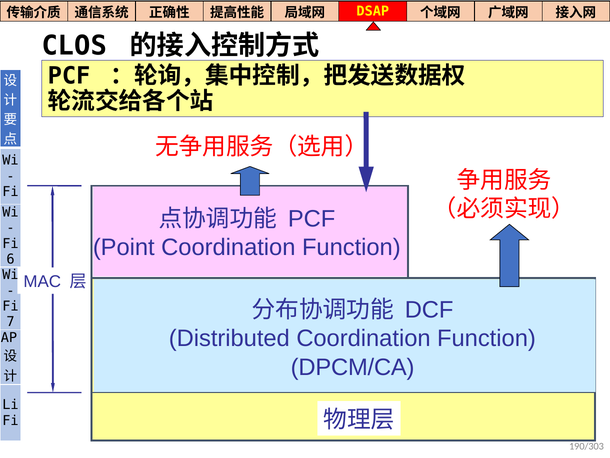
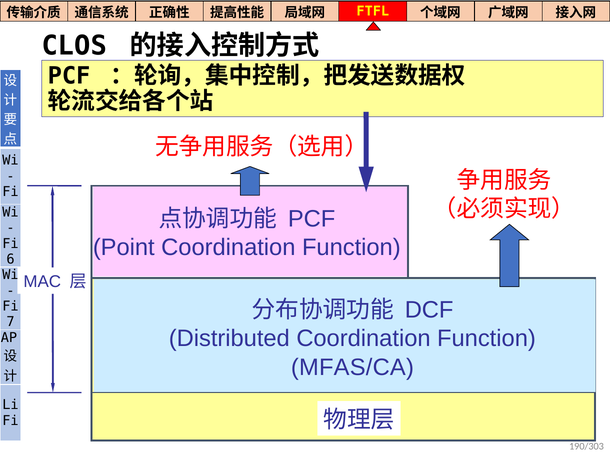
DSAP: DSAP -> FTFL
DPCM/CA: DPCM/CA -> MFAS/CA
